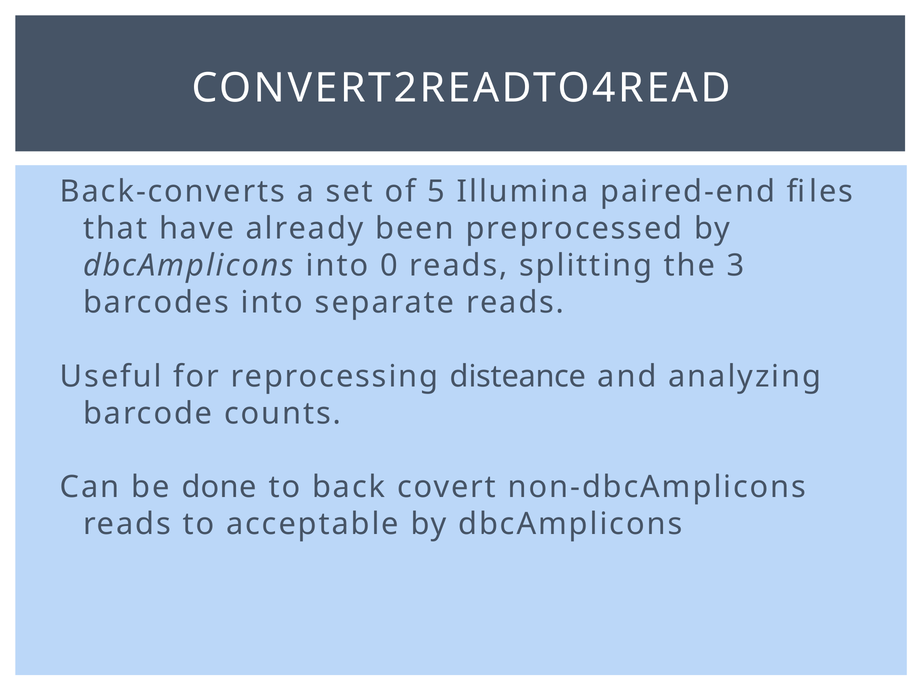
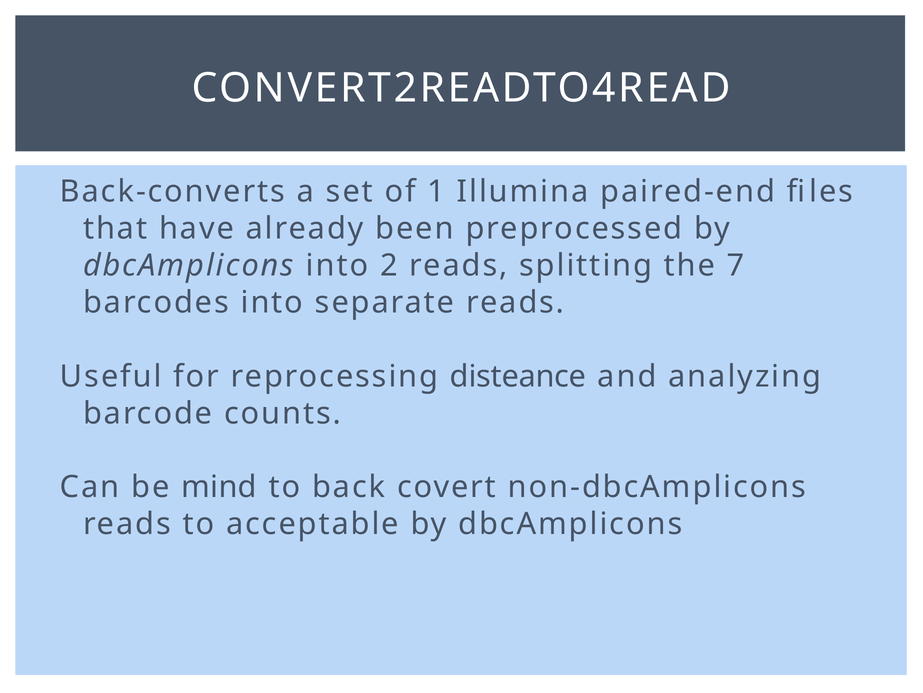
5: 5 -> 1
0: 0 -> 2
3: 3 -> 7
done: done -> mind
